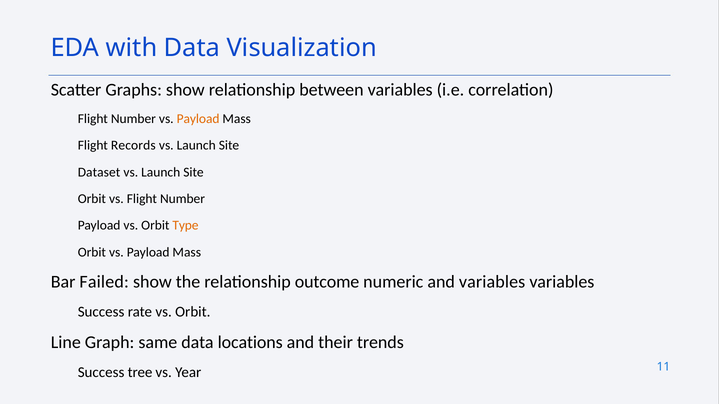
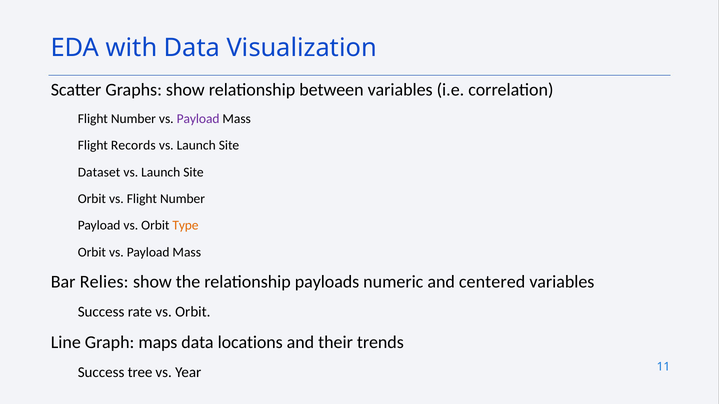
Payload at (198, 119) colour: orange -> purple
Failed: Failed -> Relies
outcome: outcome -> payloads
and variables: variables -> centered
same: same -> maps
